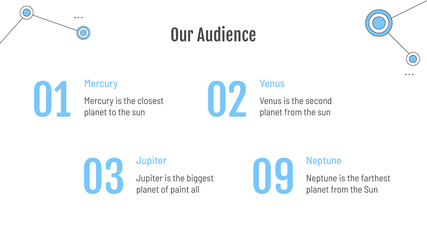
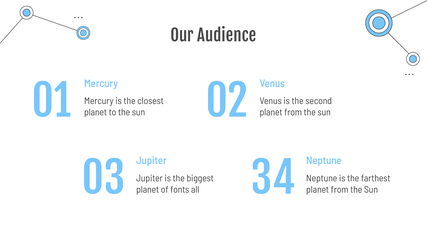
09: 09 -> 34
paint: paint -> fonts
